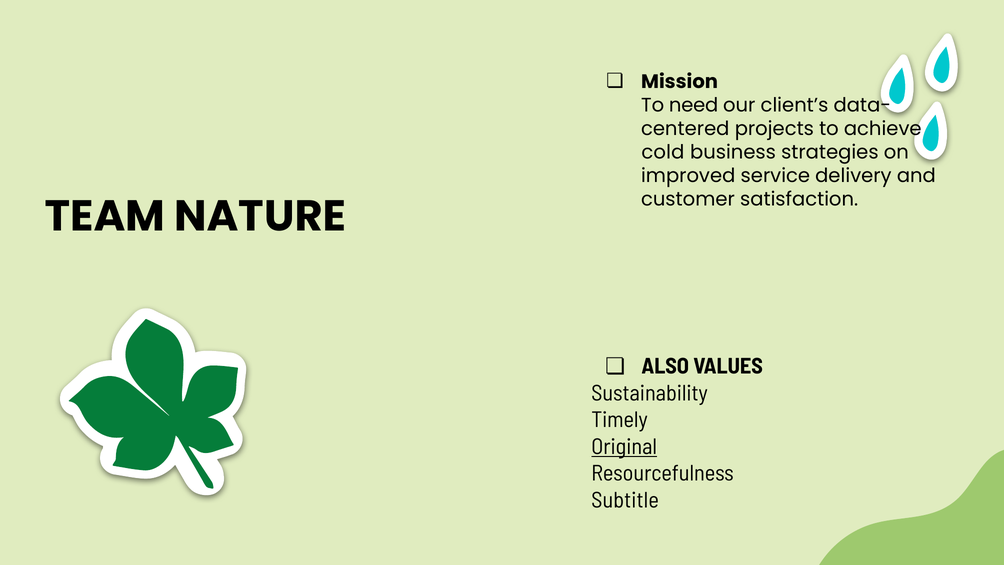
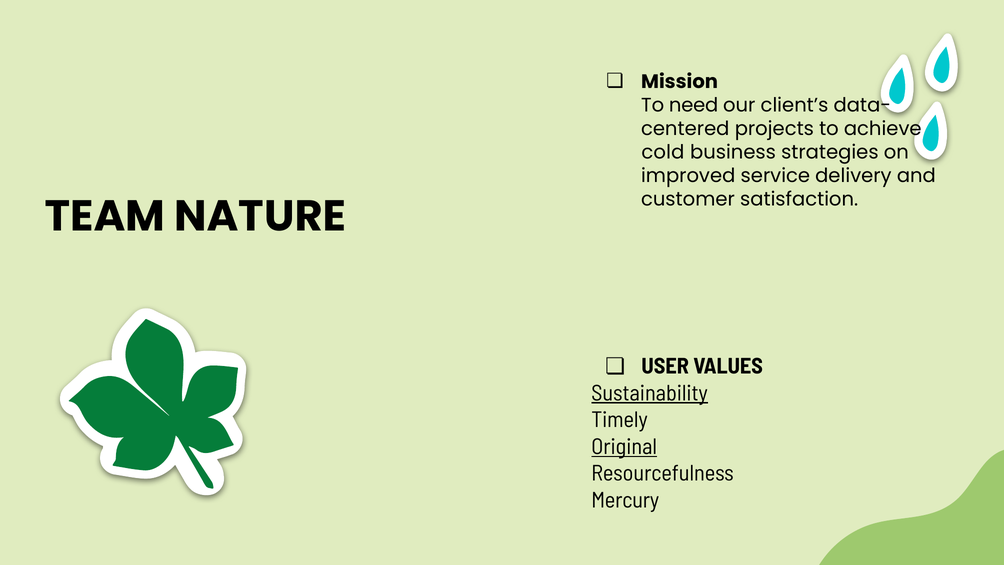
ALSO: ALSO -> USER
Sustainability underline: none -> present
Subtitle: Subtitle -> Mercury
